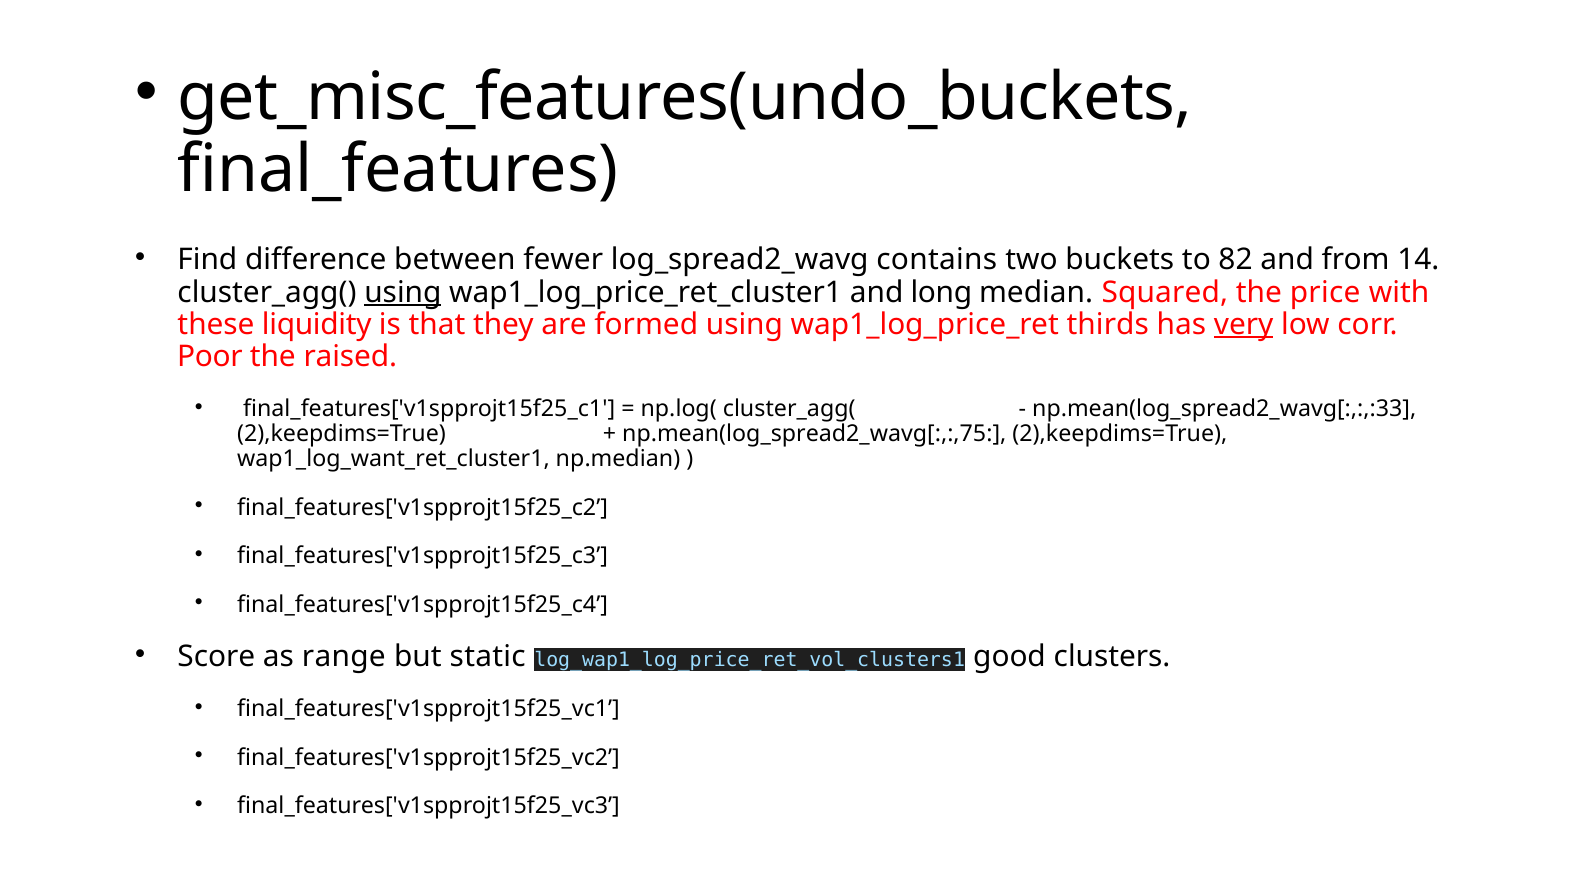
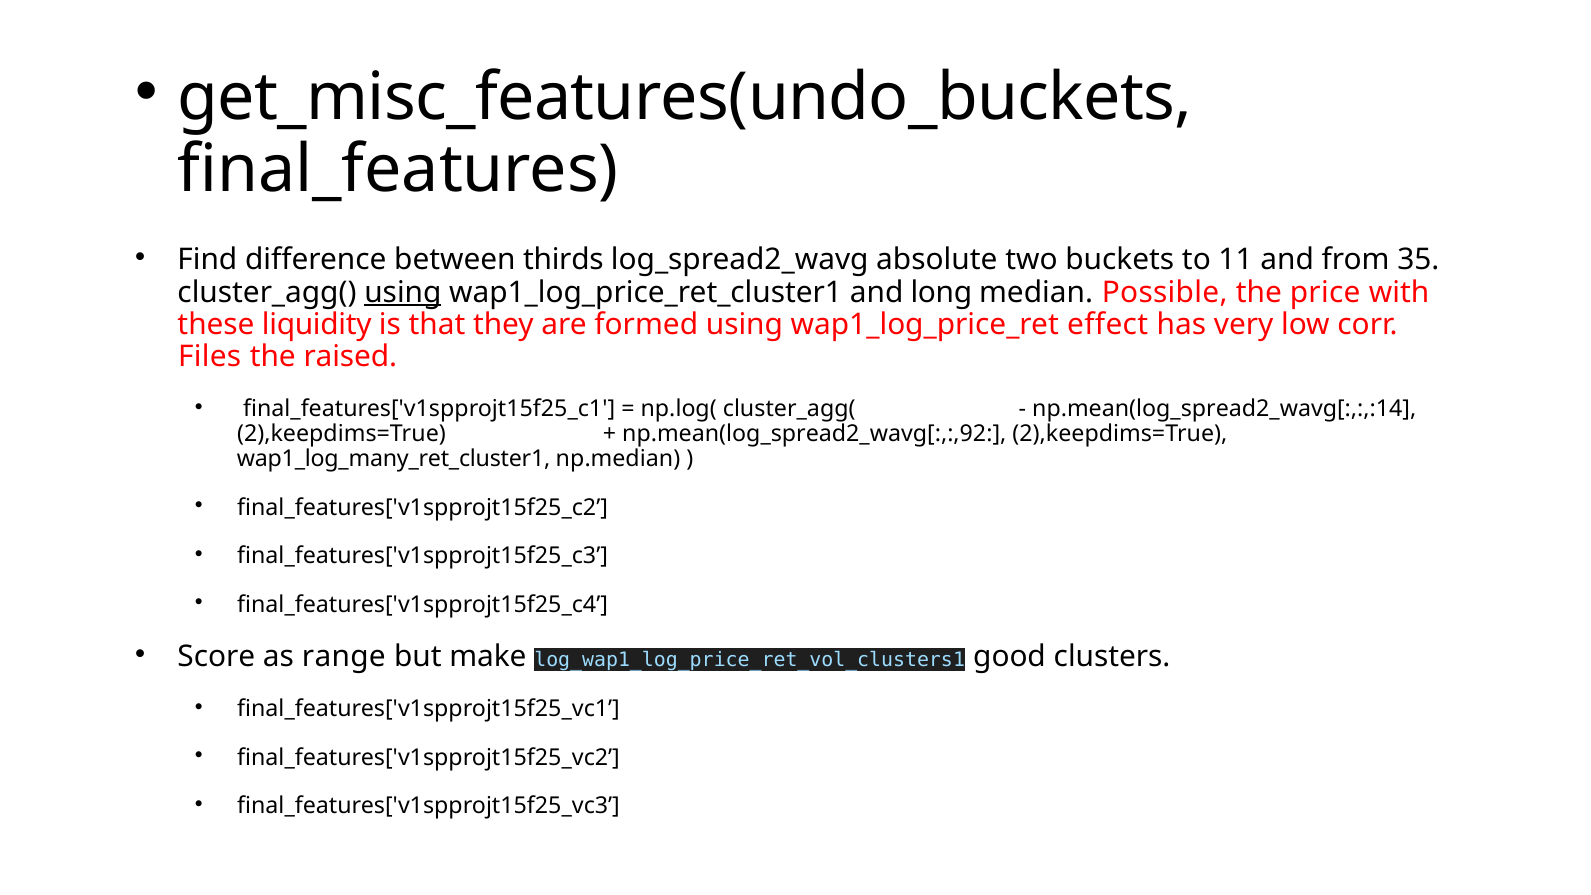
fewer: fewer -> thirds
contains: contains -> absolute
82: 82 -> 11
14: 14 -> 35
Squared: Squared -> Possible
thirds: thirds -> effect
very underline: present -> none
Poor: Poor -> Files
np.mean(log_spread2_wavg[:,:,:33: np.mean(log_spread2_wavg[:,:,:33 -> np.mean(log_spread2_wavg[:,:,:14
np.mean(log_spread2_wavg[:,:,75: np.mean(log_spread2_wavg[:,:,75 -> np.mean(log_spread2_wavg[:,:,92
wap1_log_want_ret_cluster1: wap1_log_want_ret_cluster1 -> wap1_log_many_ret_cluster1
static: static -> make
